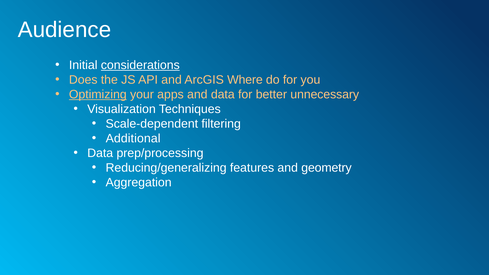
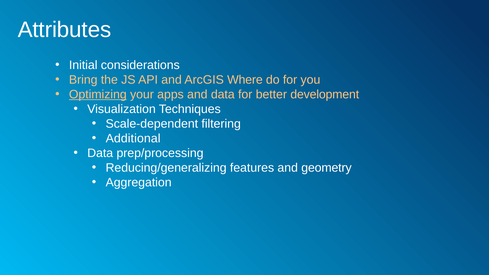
Audience: Audience -> Attributes
considerations underline: present -> none
Does: Does -> Bring
unnecessary: unnecessary -> development
